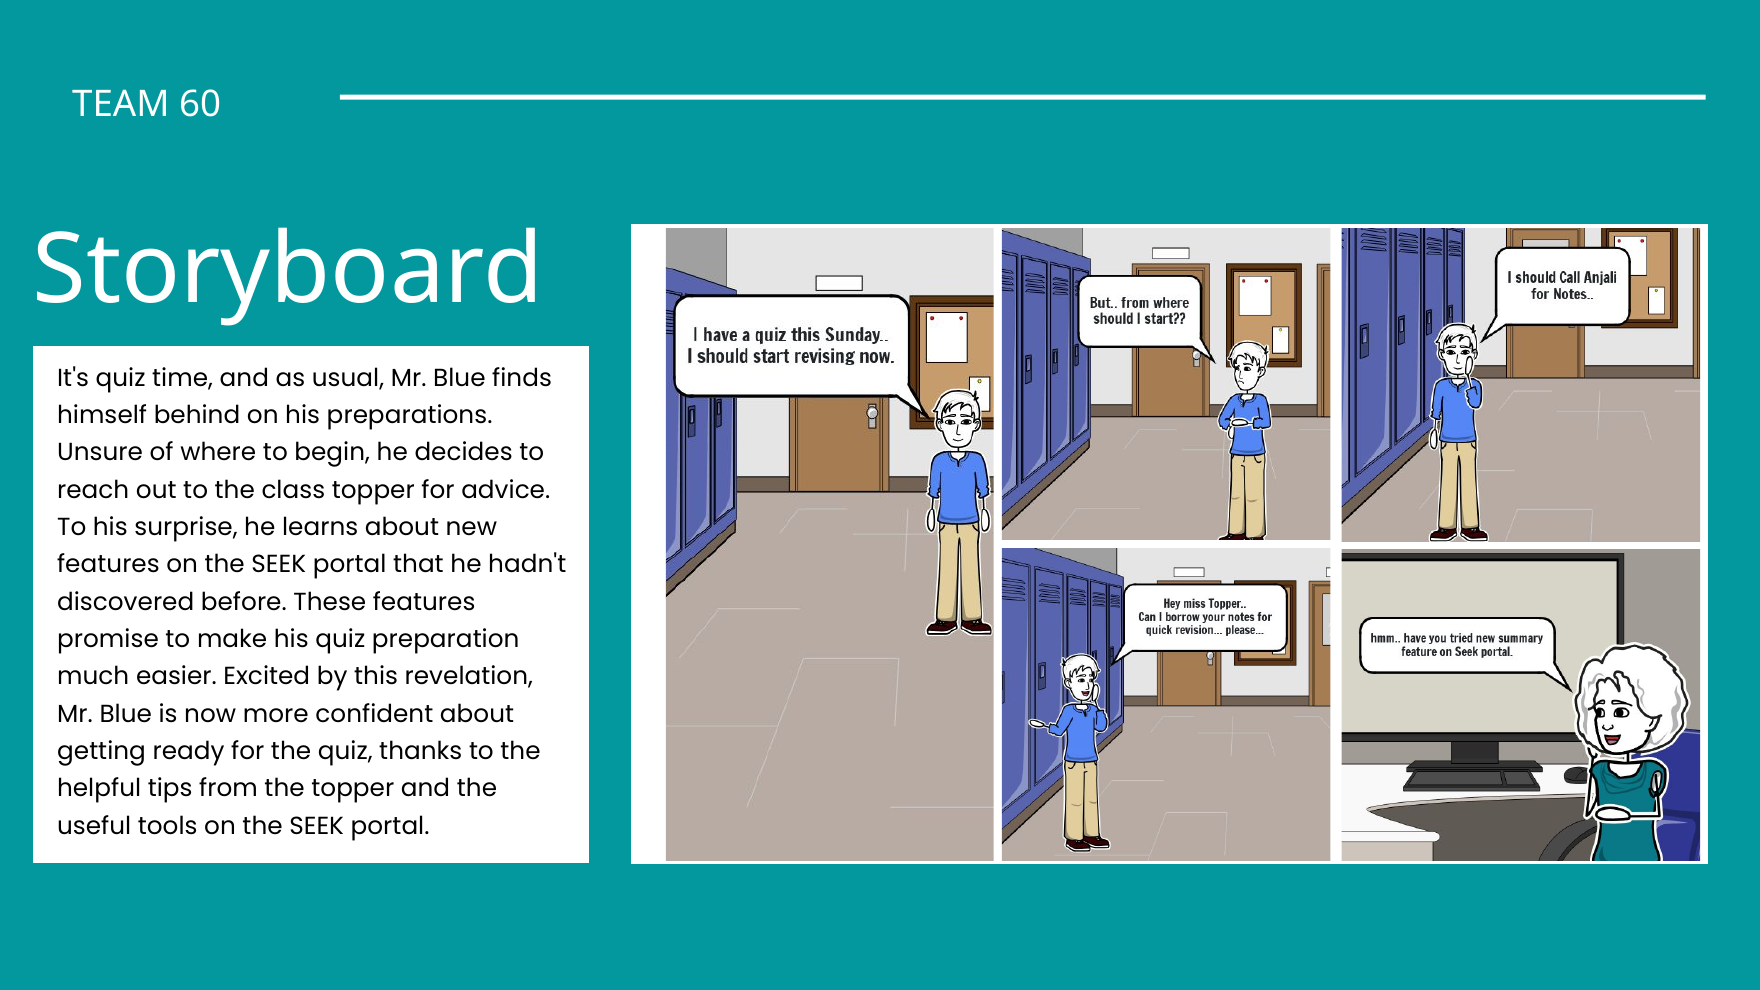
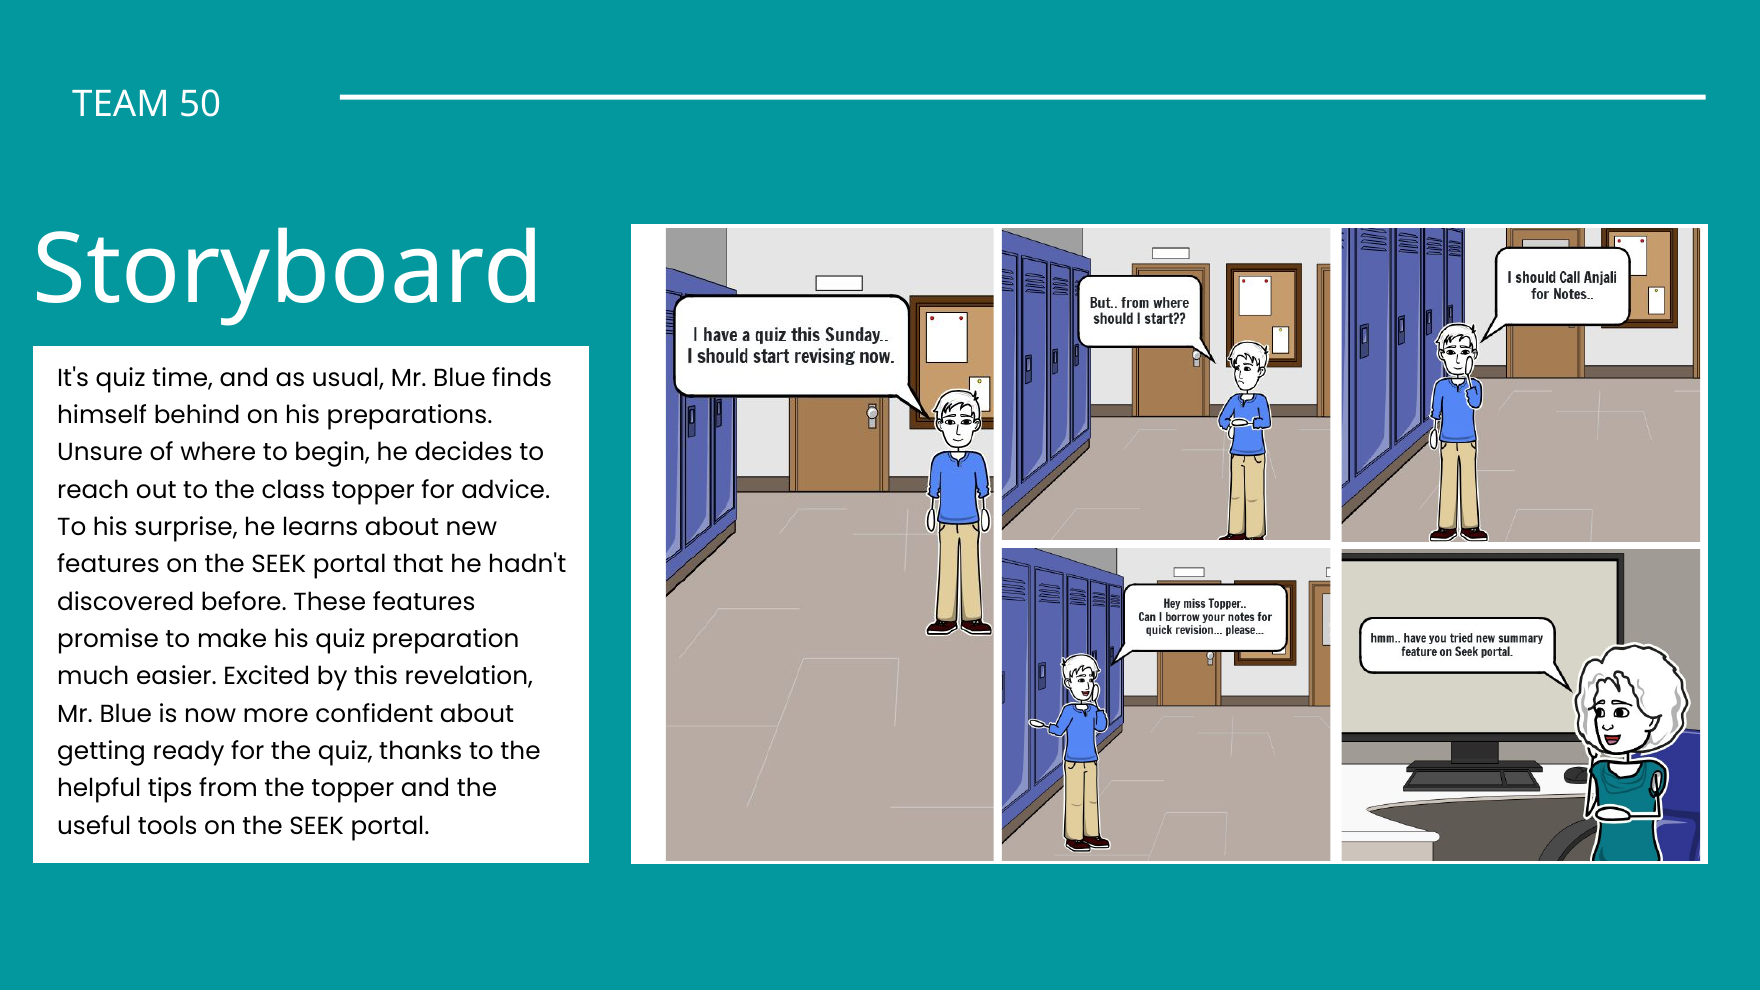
60: 60 -> 50
